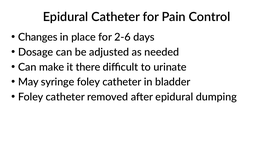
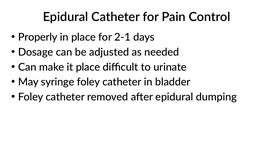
Changes: Changes -> Properly
2-6: 2-6 -> 2-1
it there: there -> place
